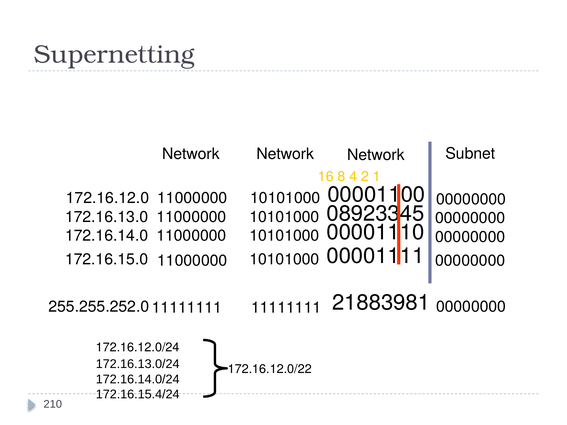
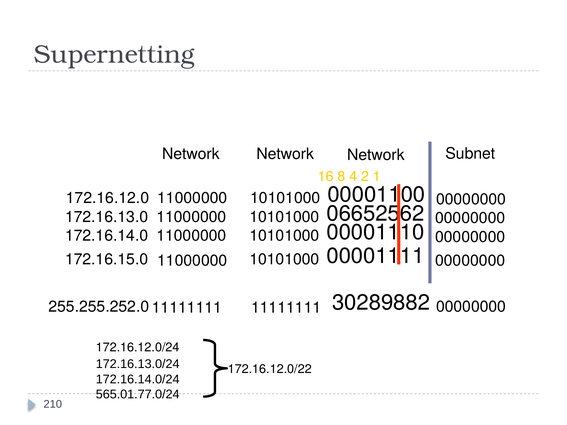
08923345: 08923345 -> 06652562
21883981: 21883981 -> 30289882
172.16.15.4/24: 172.16.15.4/24 -> 565.01.77.0/24
